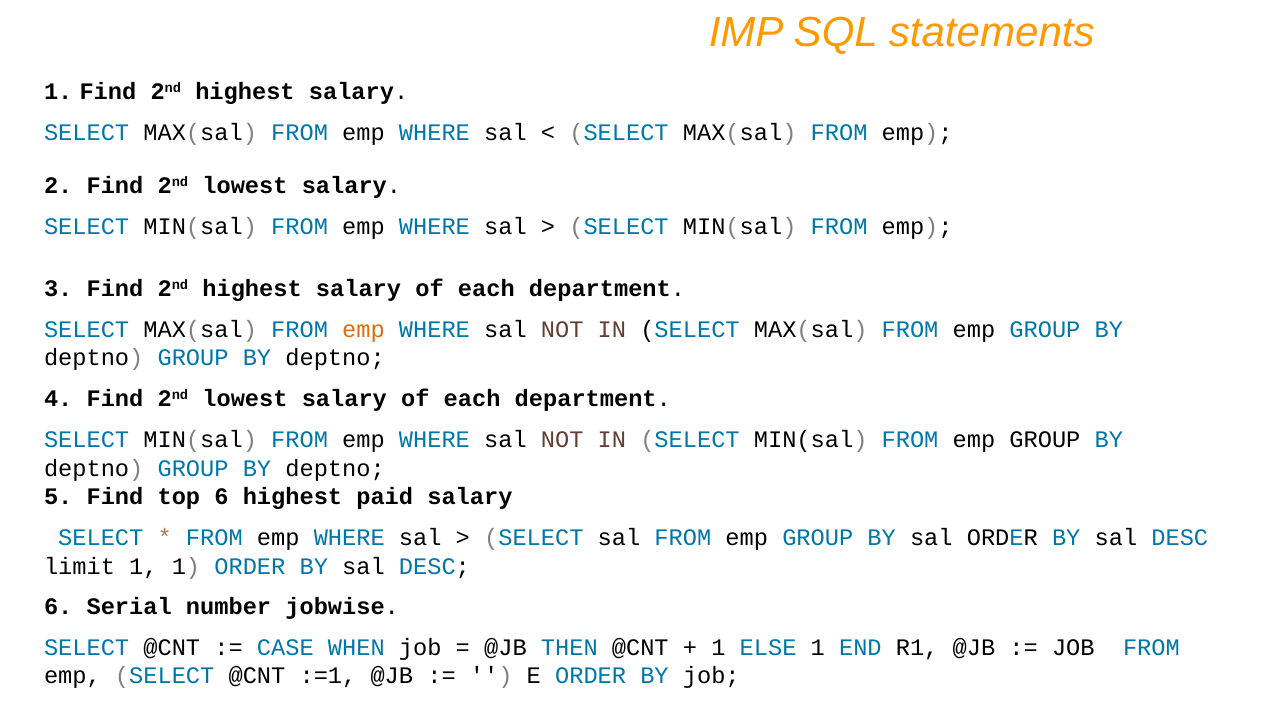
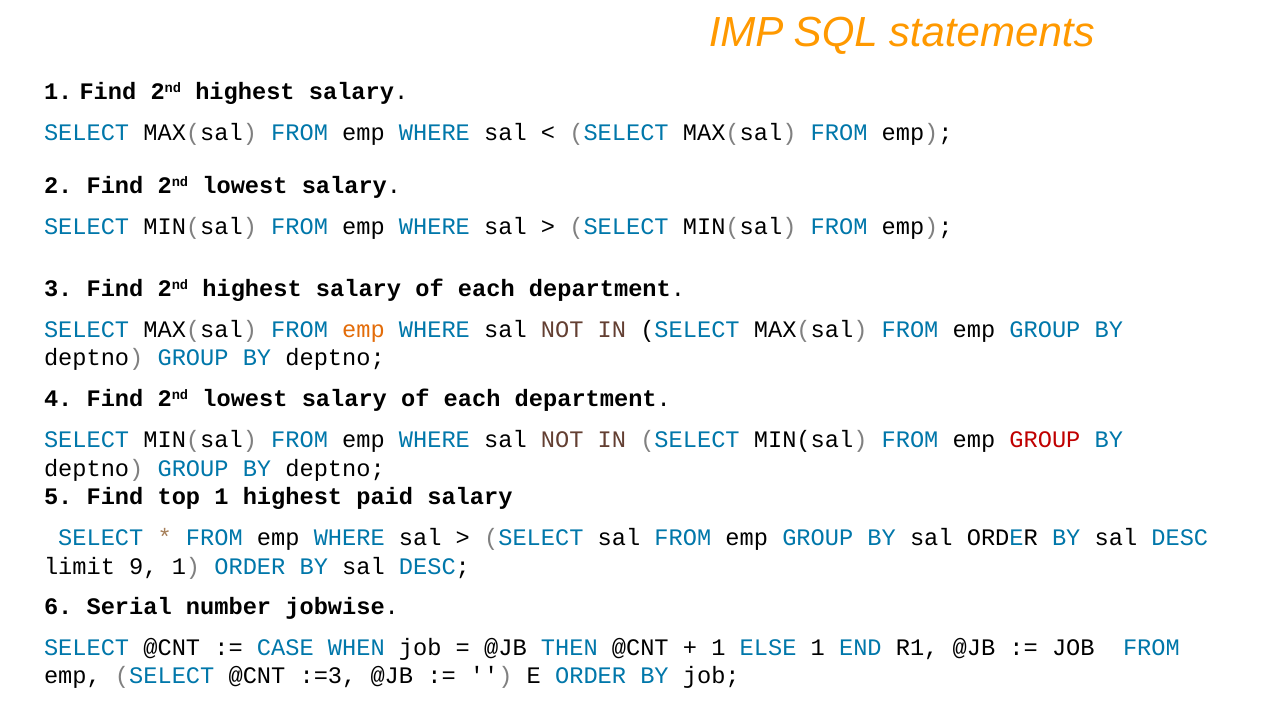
GROUP at (1045, 440) colour: black -> red
top 6: 6 -> 1
limit 1: 1 -> 9
:=1: :=1 -> :=3
